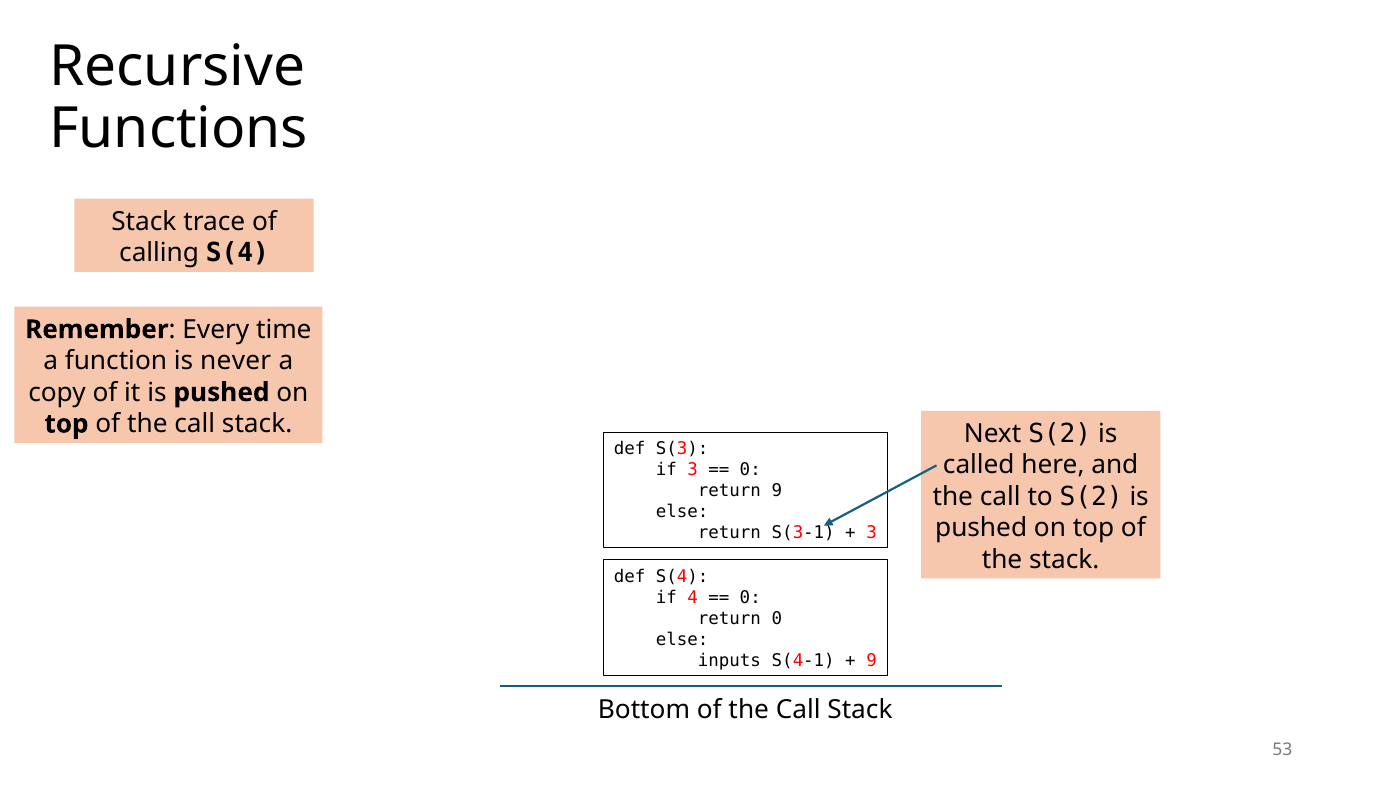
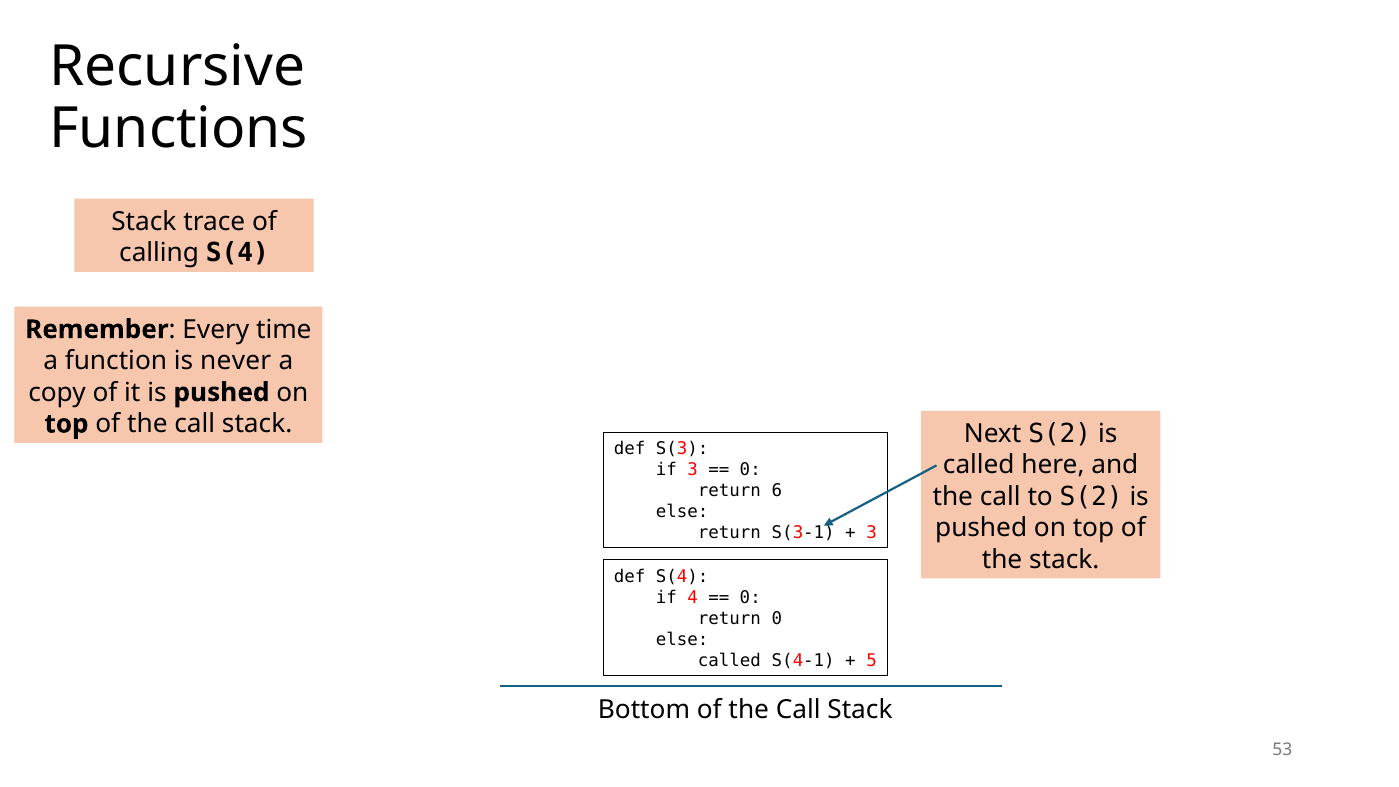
return 9: 9 -> 6
inputs at (729, 660): inputs -> called
9 at (872, 660): 9 -> 5
